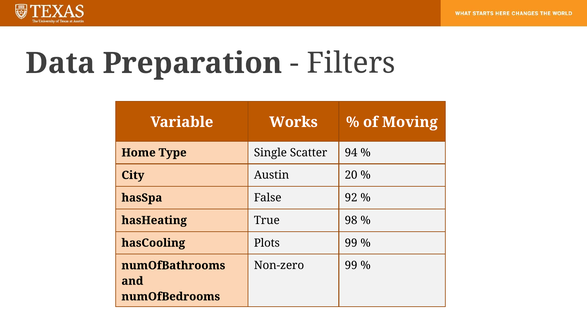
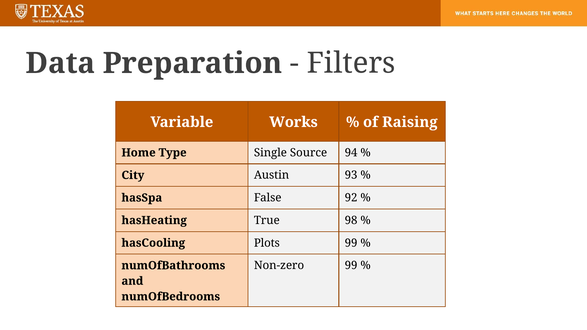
Moving: Moving -> Raising
Scatter: Scatter -> Source
20: 20 -> 93
